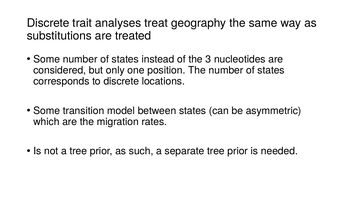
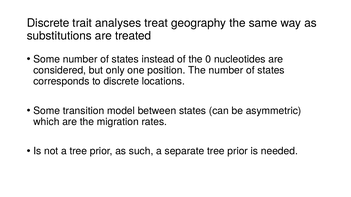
3: 3 -> 0
